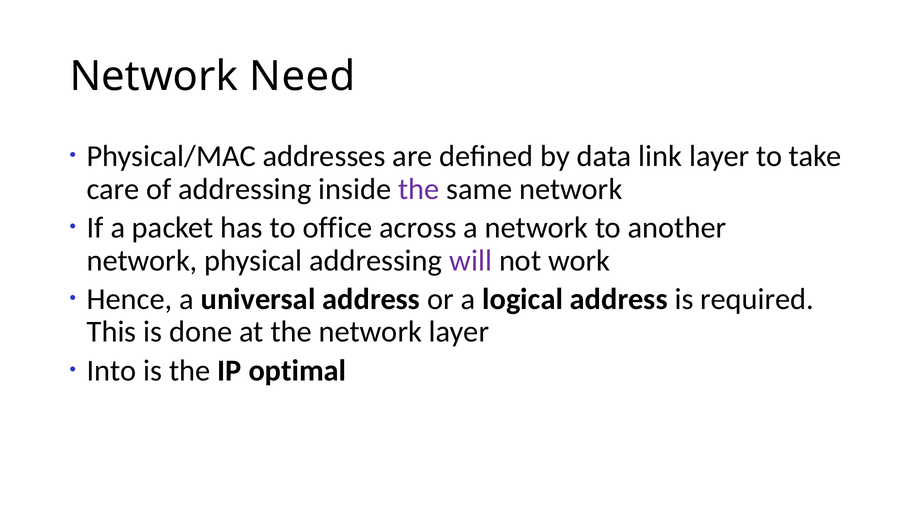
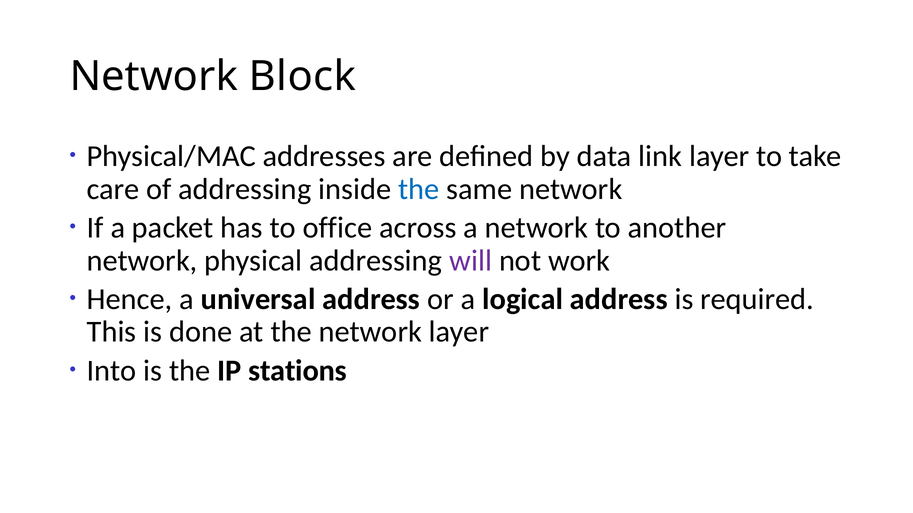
Need: Need -> Block
the at (419, 189) colour: purple -> blue
optimal: optimal -> stations
